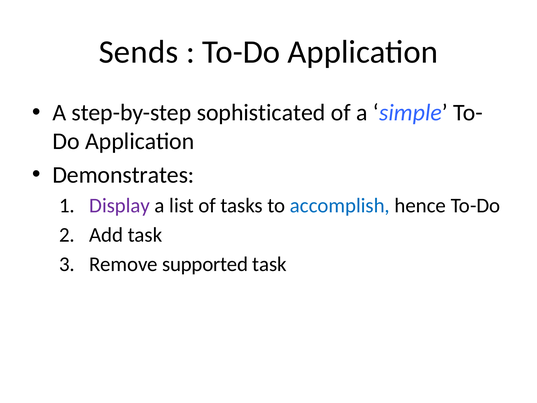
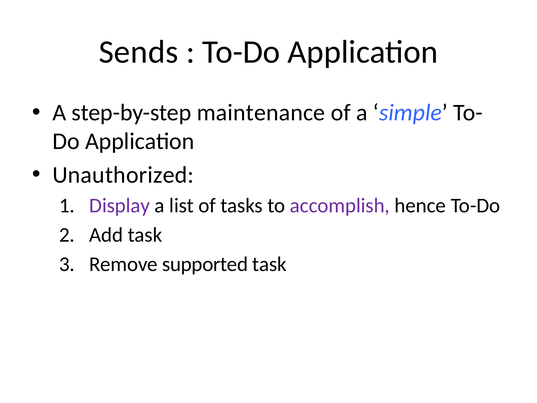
sophisticated: sophisticated -> maintenance
Demonstrates: Demonstrates -> Unauthorized
accomplish colour: blue -> purple
